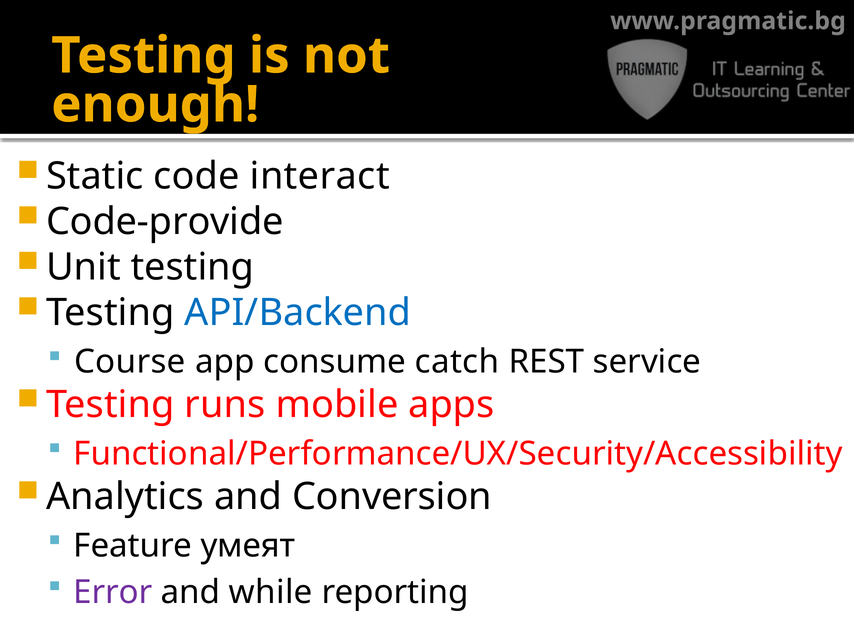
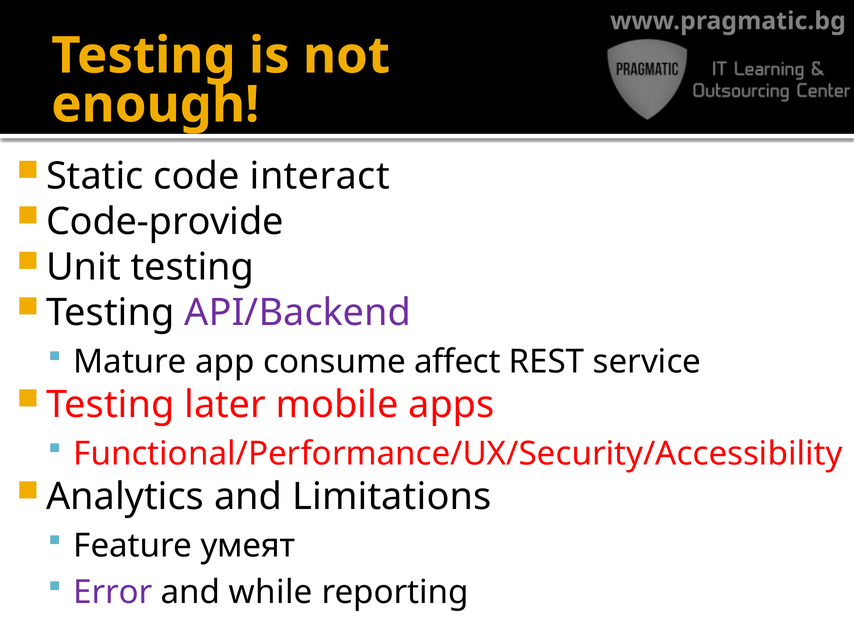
API/Backend colour: blue -> purple
Course: Course -> Mature
catch: catch -> affect
runs: runs -> later
Conversion: Conversion -> Limitations
